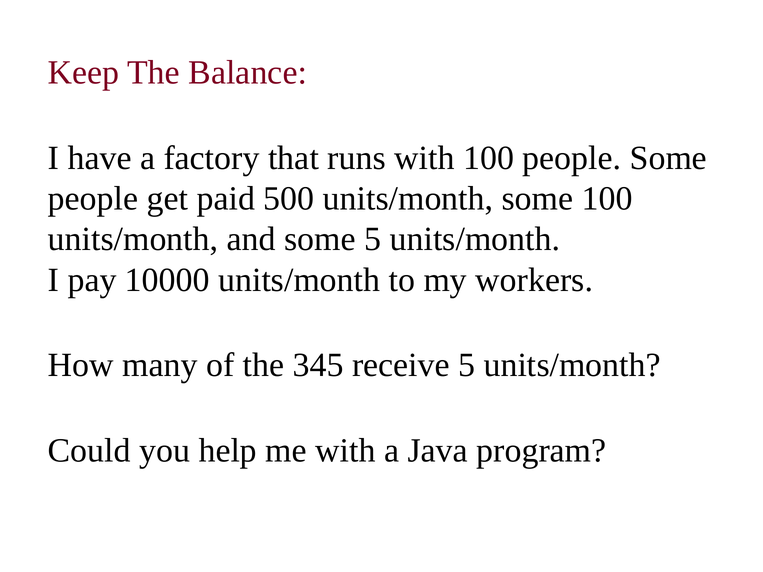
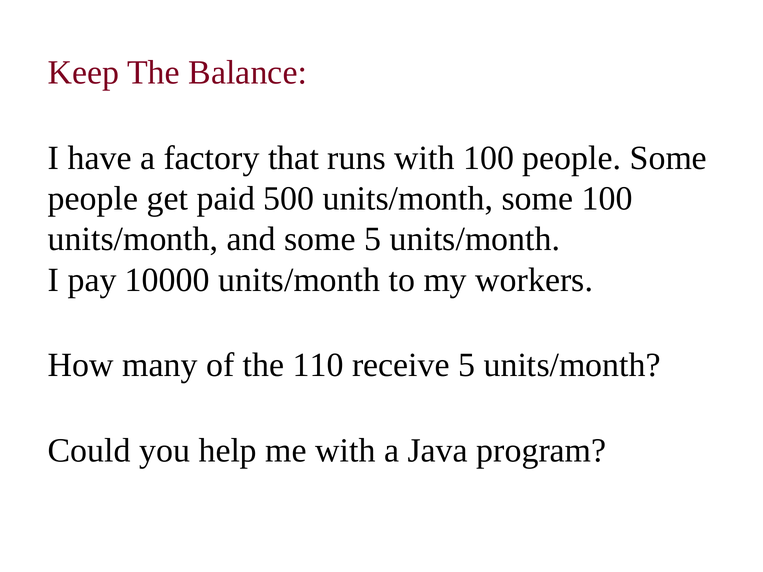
345: 345 -> 110
